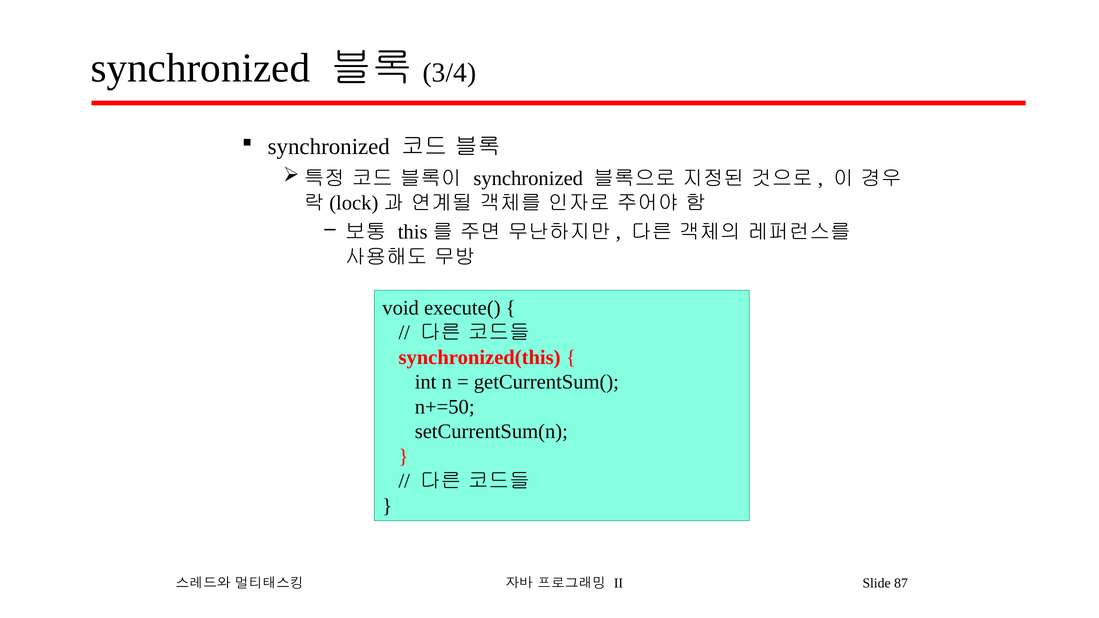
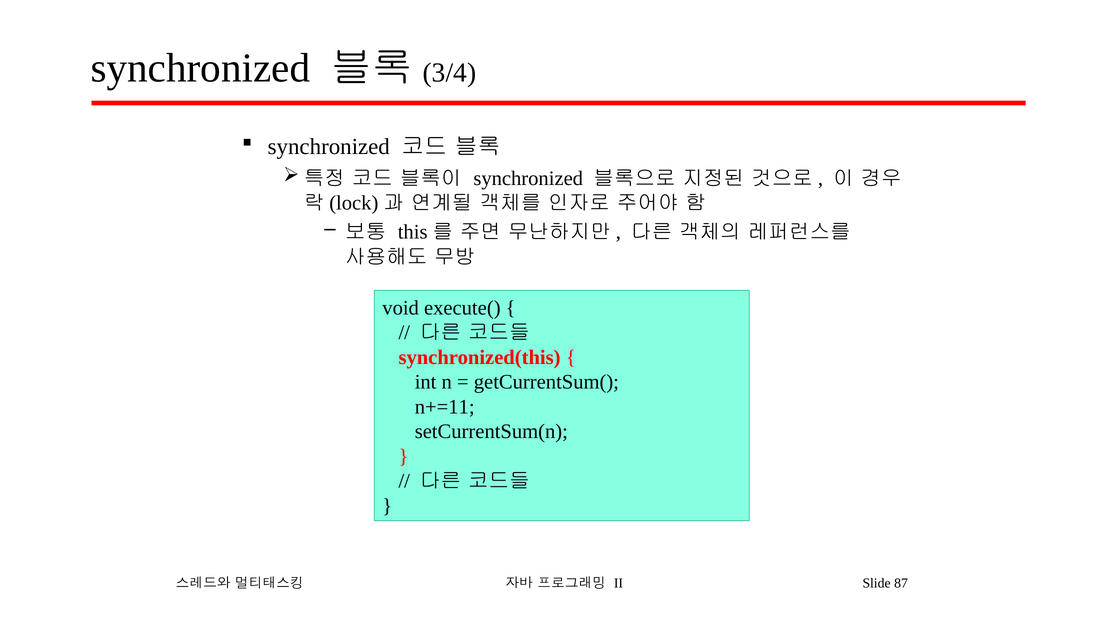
n+=50: n+=50 -> n+=11
